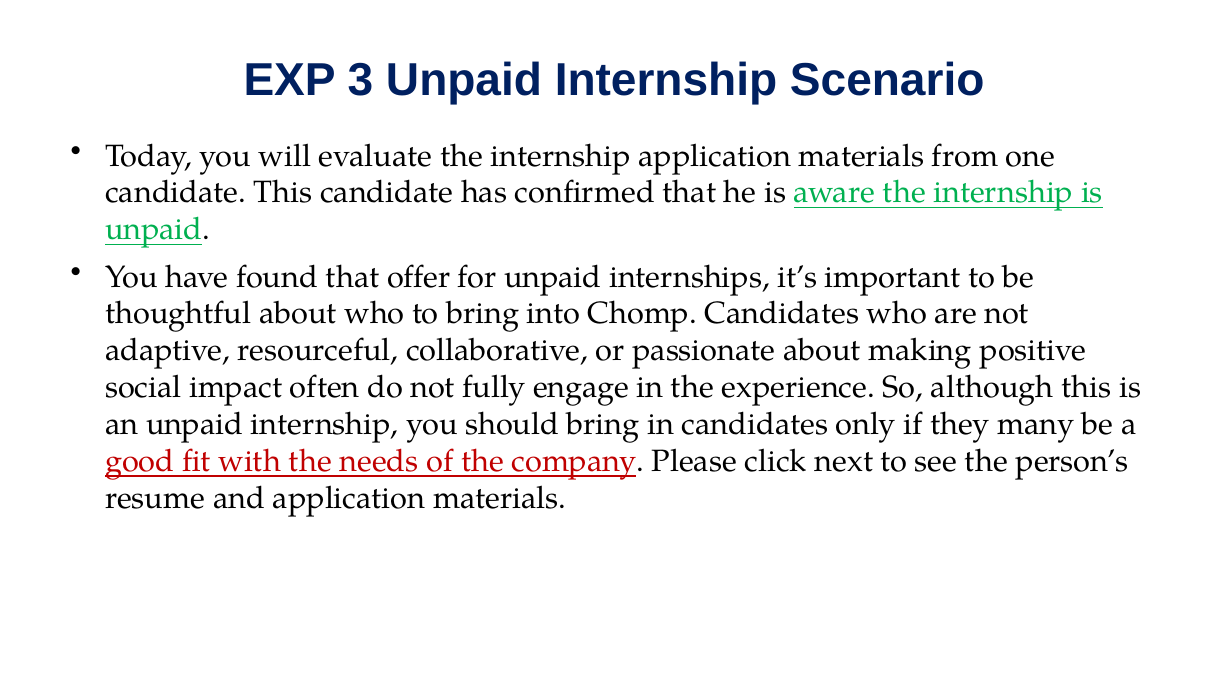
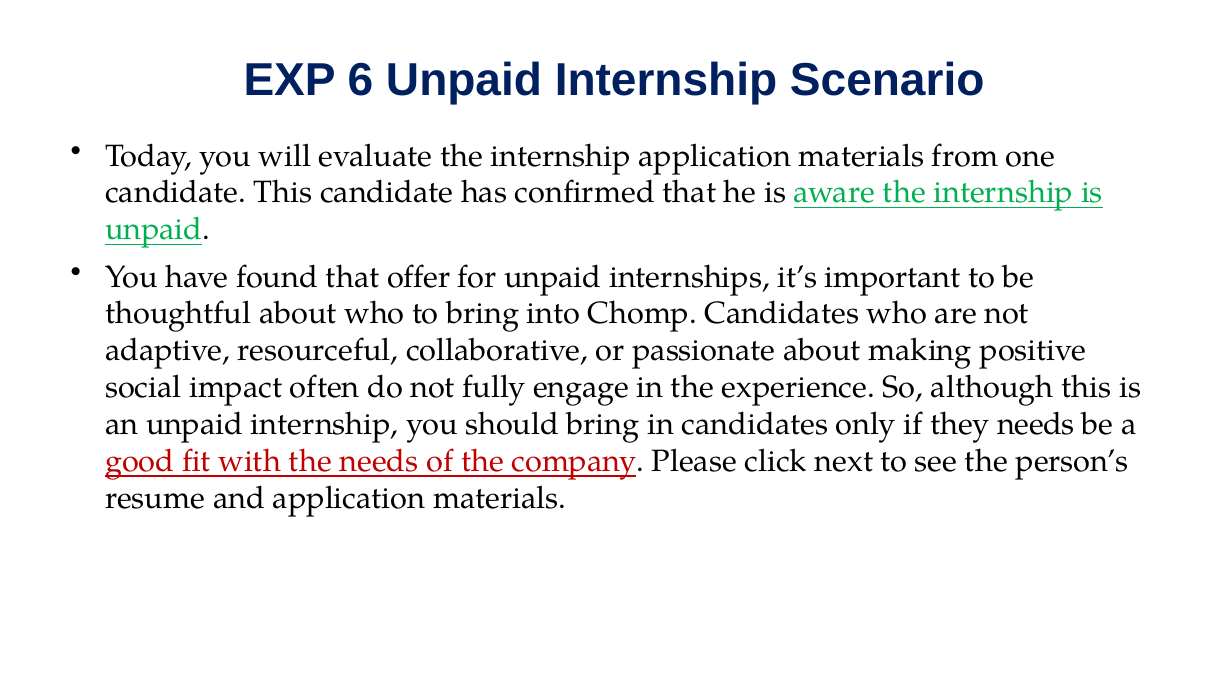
3: 3 -> 6
they many: many -> needs
